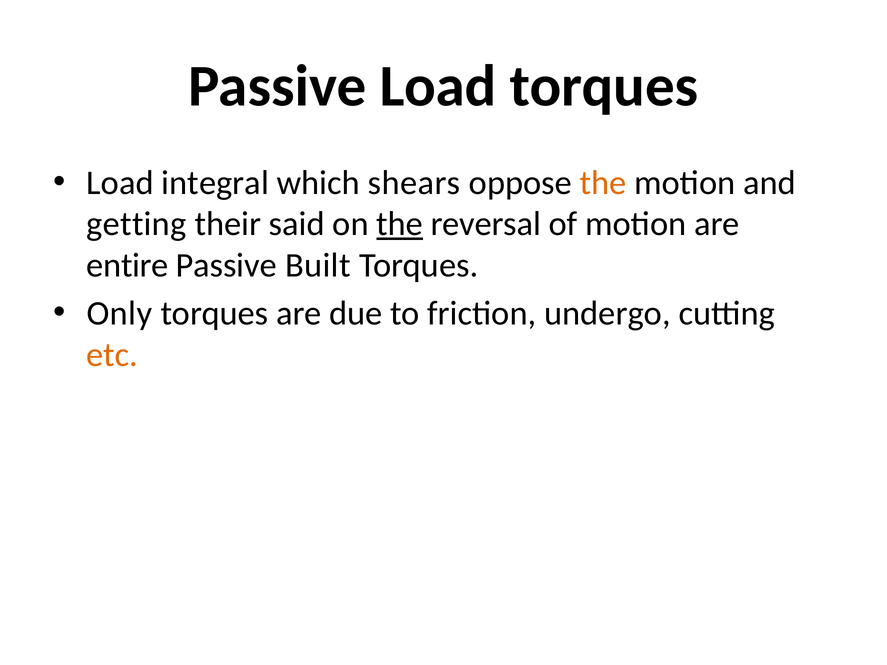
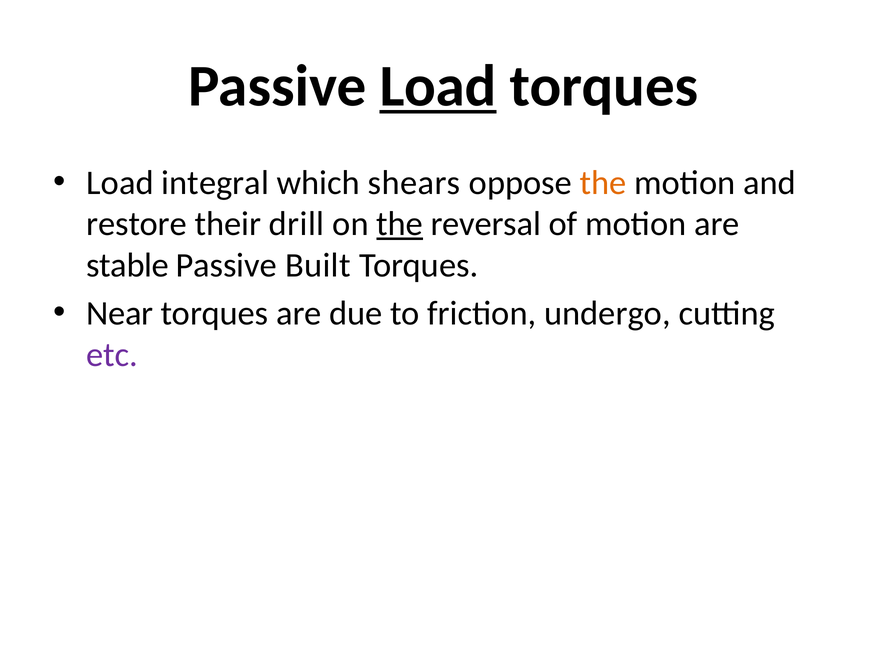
Load at (438, 86) underline: none -> present
getting: getting -> restore
said: said -> drill
entire: entire -> stable
Only: Only -> Near
etc colour: orange -> purple
